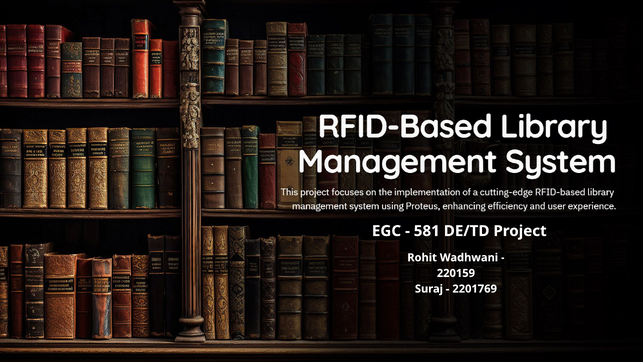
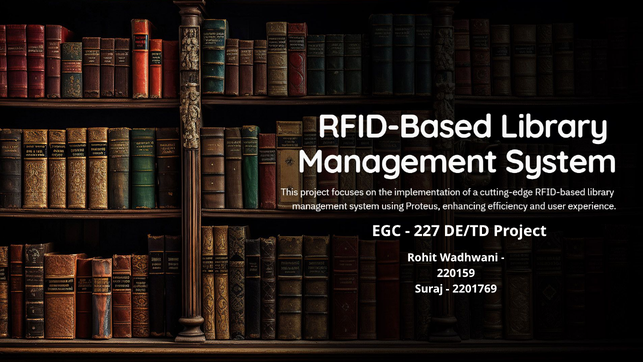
581: 581 -> 227
